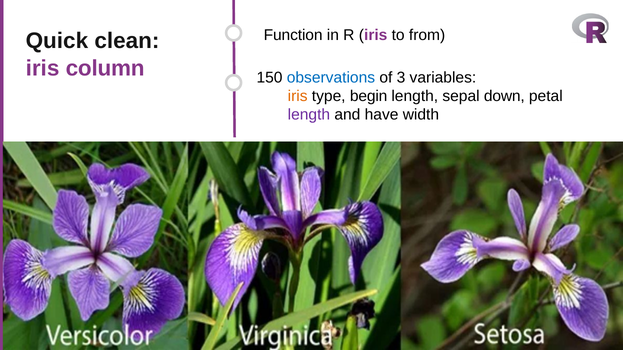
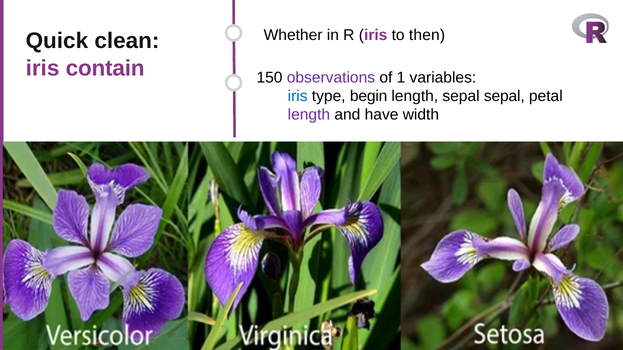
Function: Function -> Whether
from: from -> then
column: column -> contain
observations colour: blue -> purple
3: 3 -> 1
iris at (298, 96) colour: orange -> blue
sepal down: down -> sepal
